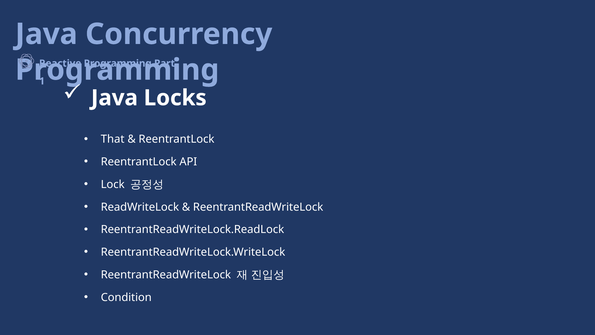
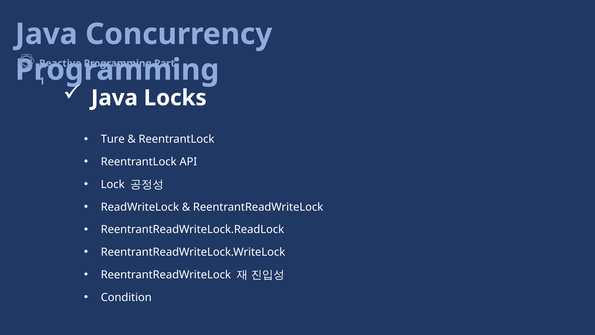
That: That -> Ture
